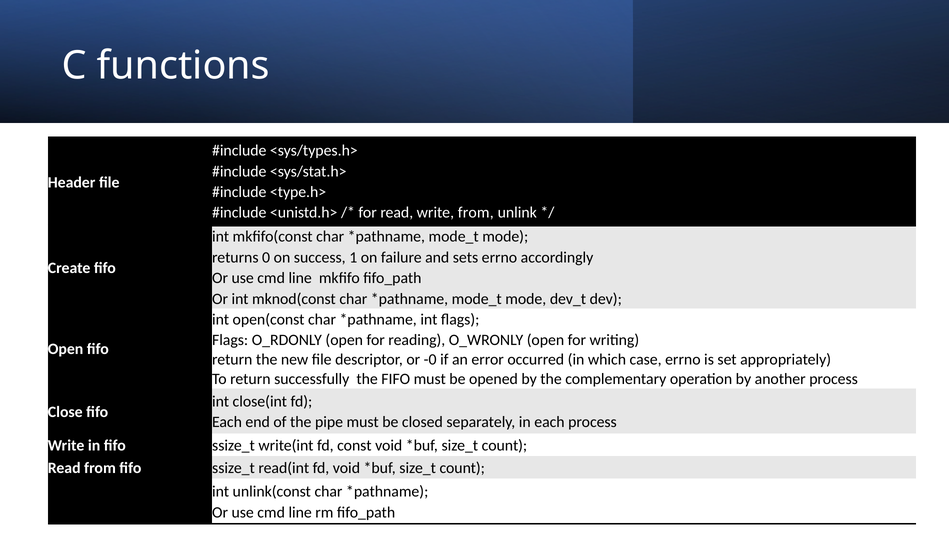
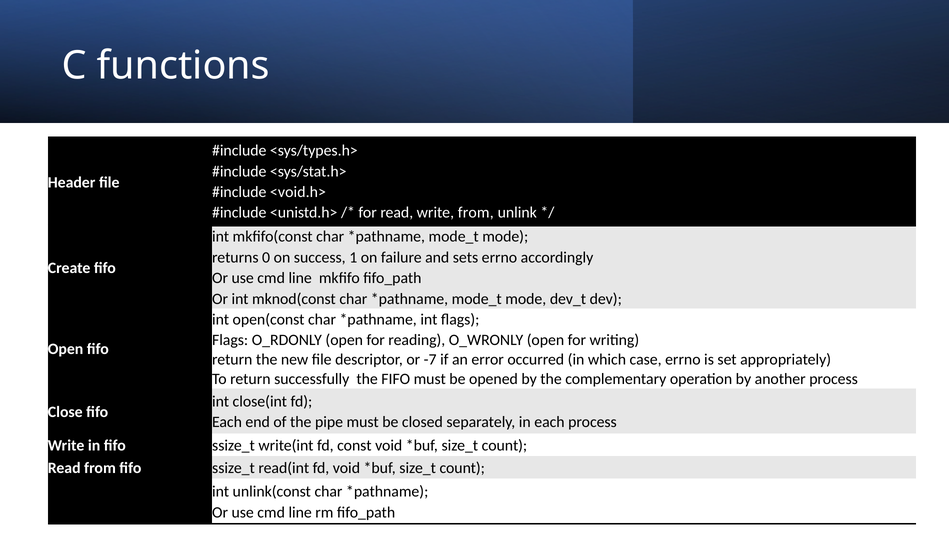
<type.h>: <type.h> -> <void.h>
-0: -0 -> -7
